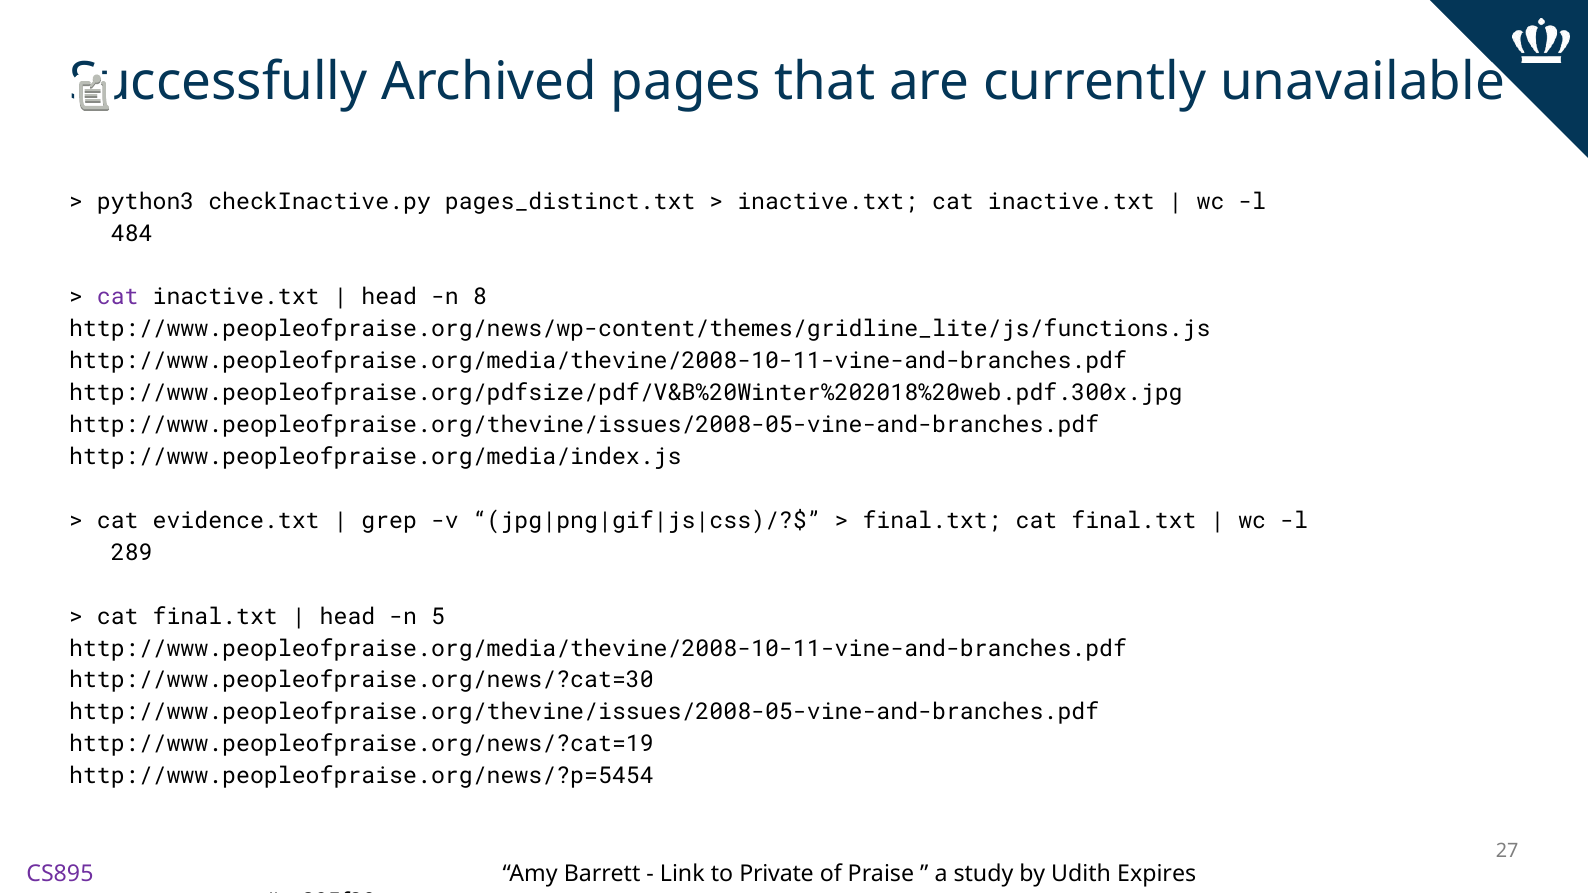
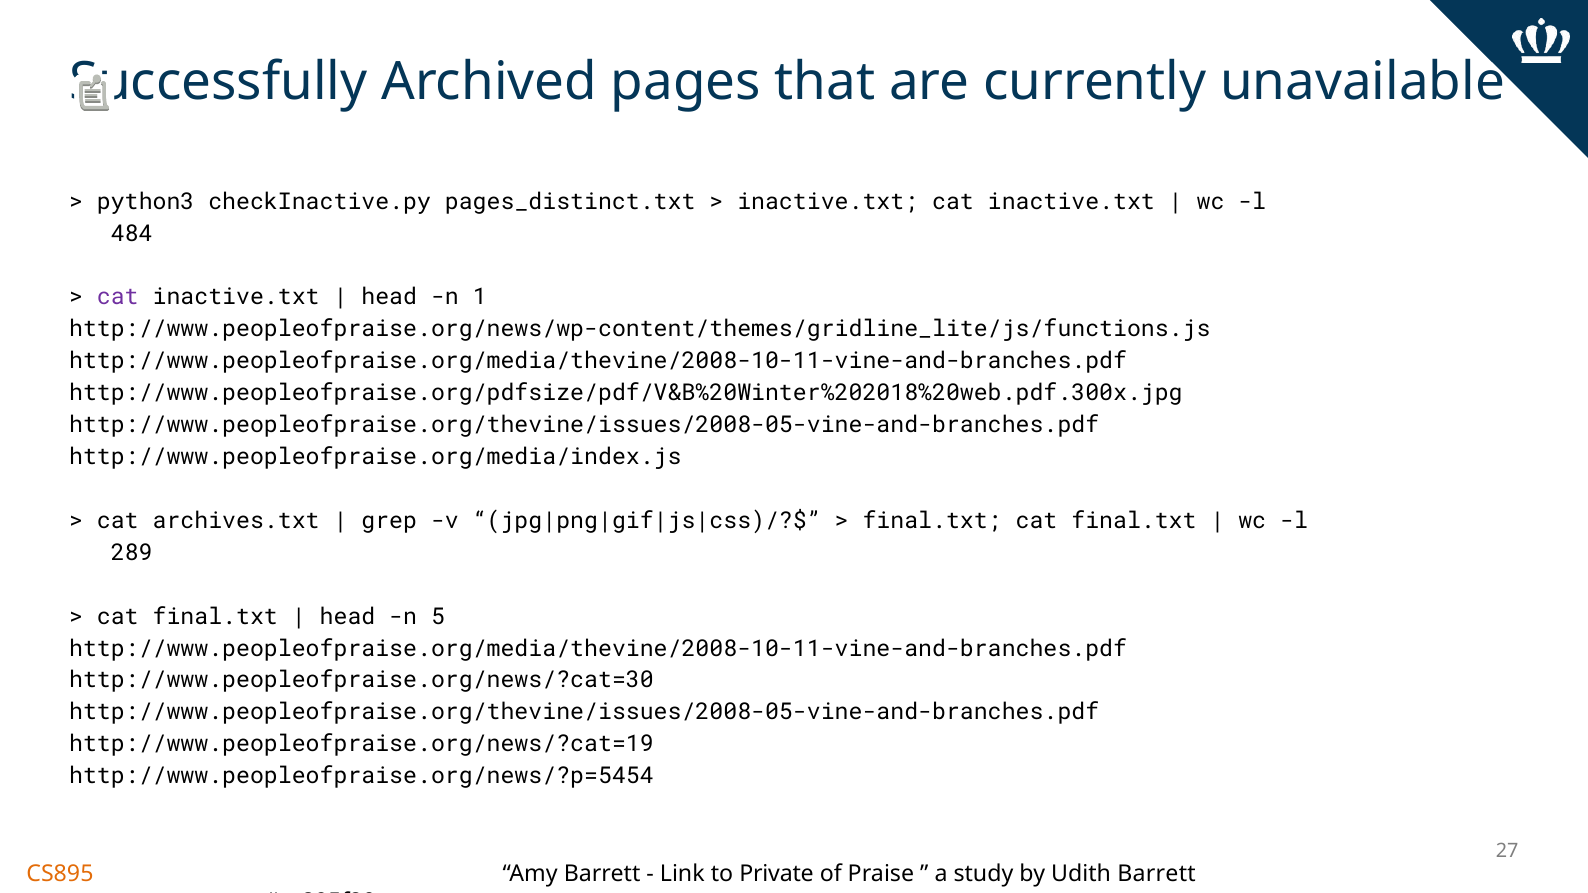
8: 8 -> 1
evidence.txt: evidence.txt -> archives.txt
CS895 colour: purple -> orange
Udith Expires: Expires -> Barrett
